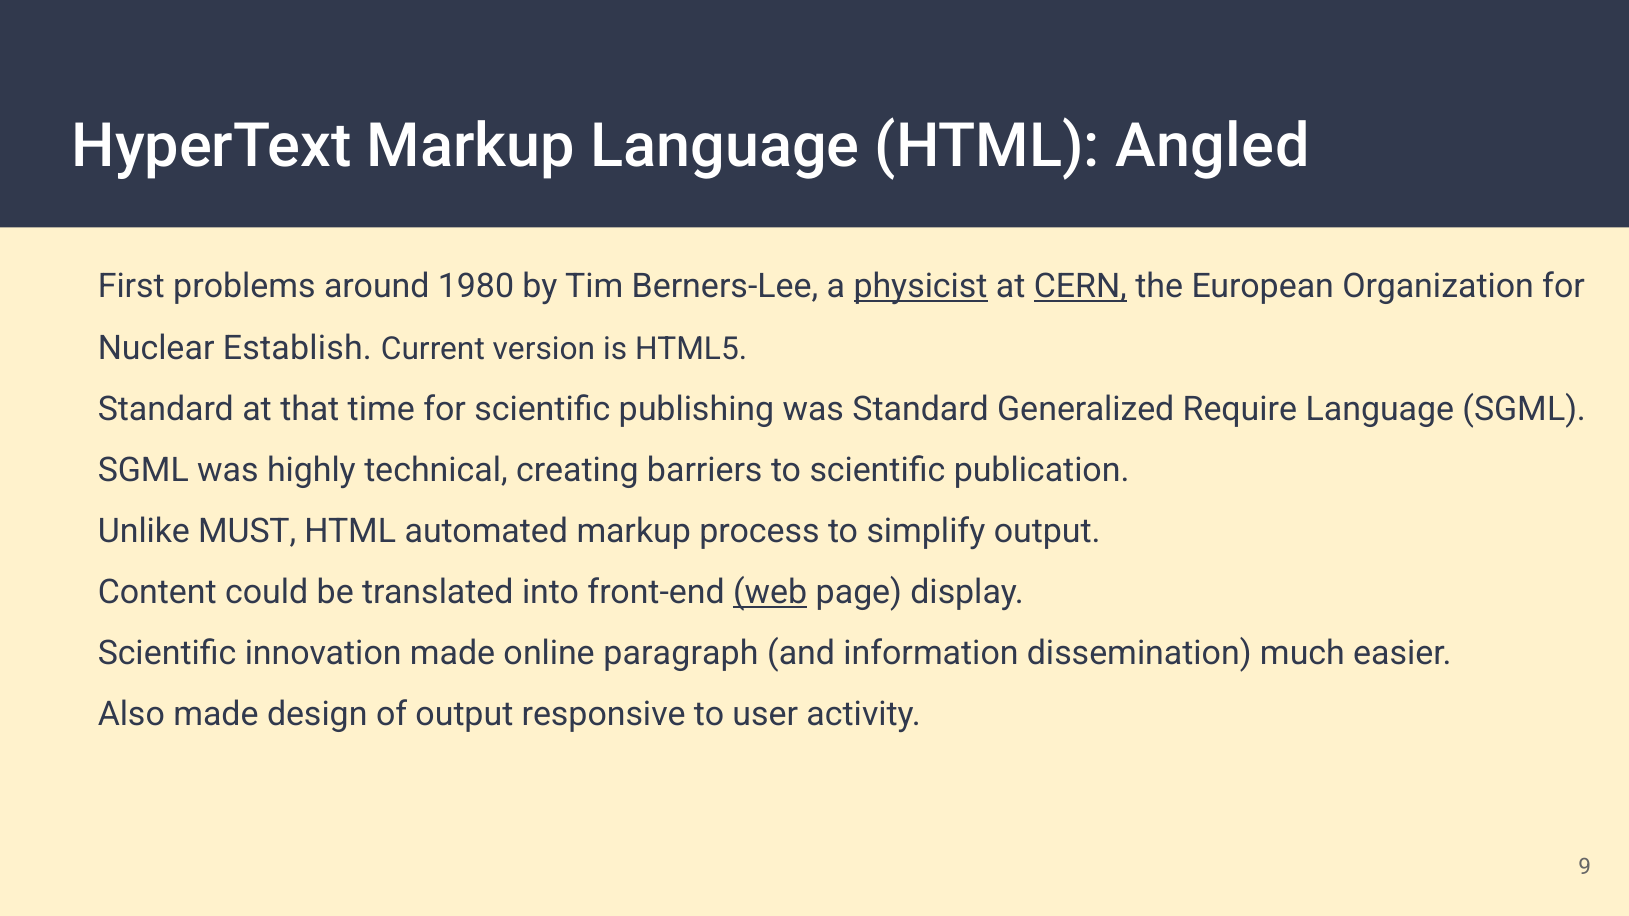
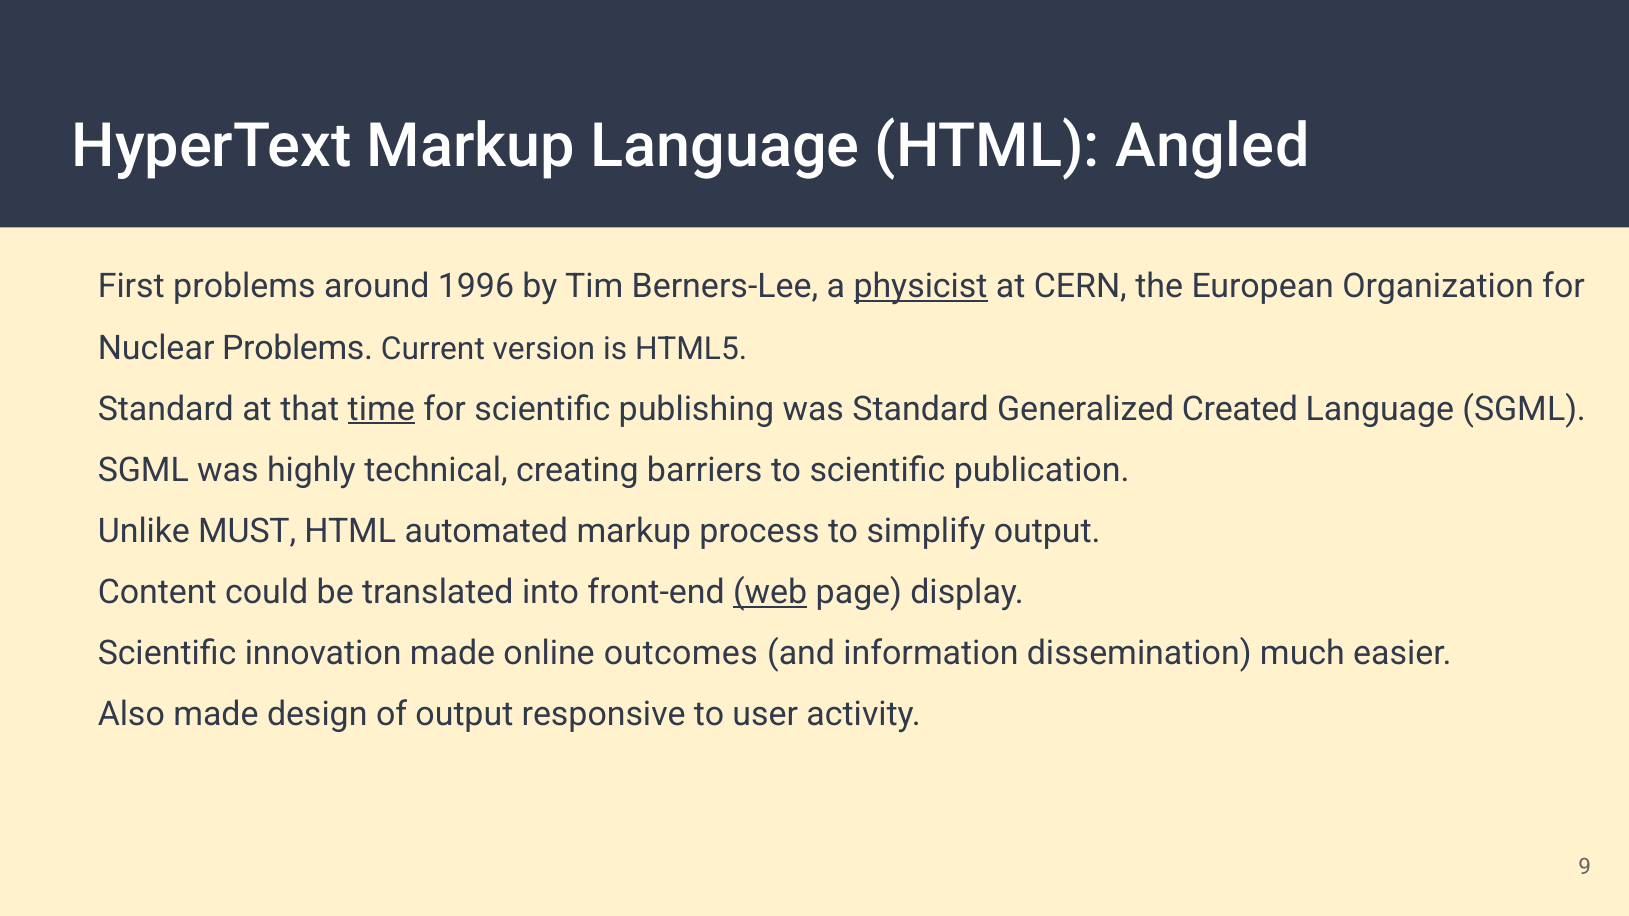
1980: 1980 -> 1996
CERN underline: present -> none
Nuclear Establish: Establish -> Problems
time underline: none -> present
Require: Require -> Created
paragraph: paragraph -> outcomes
